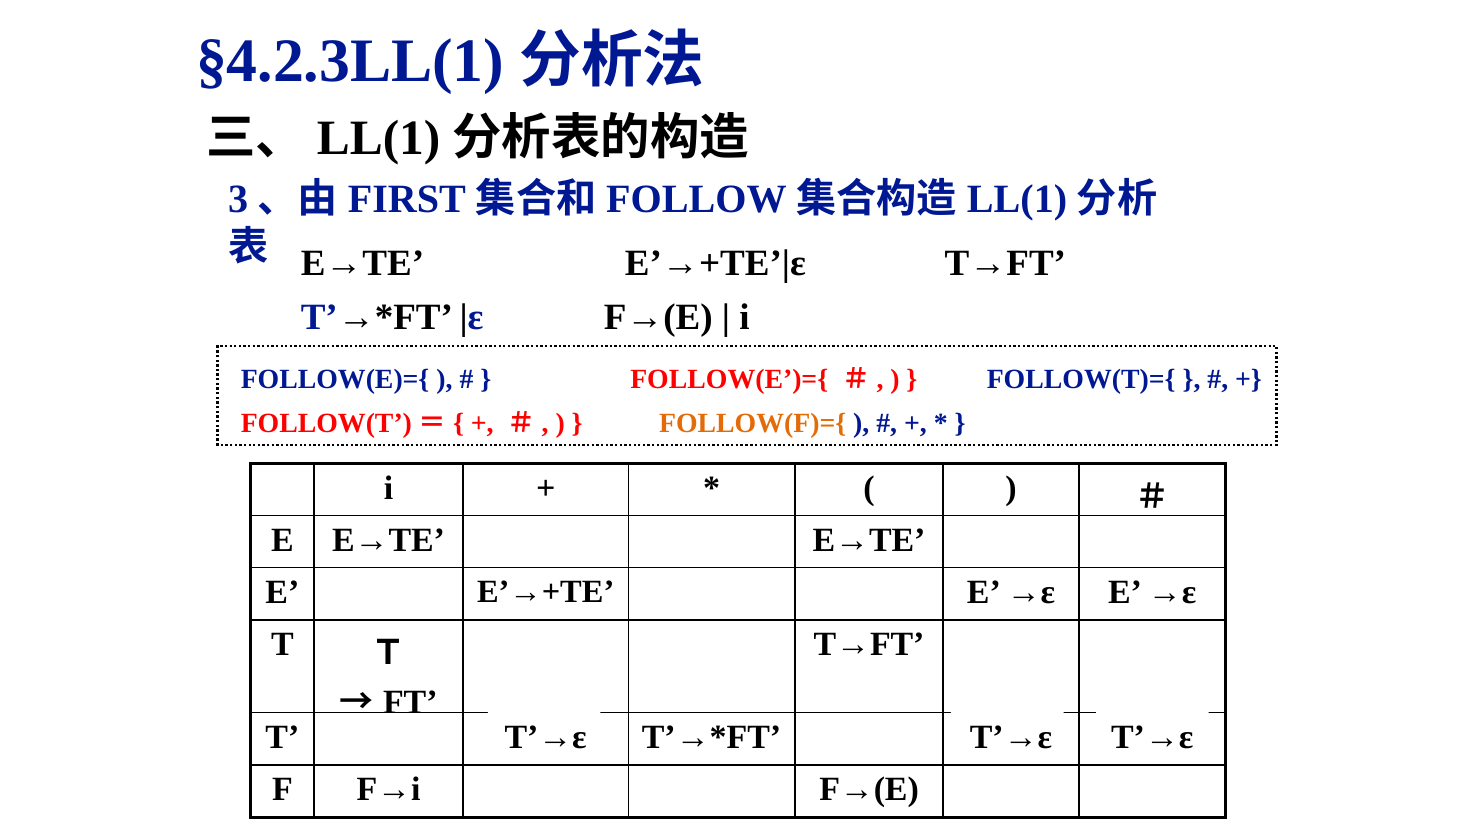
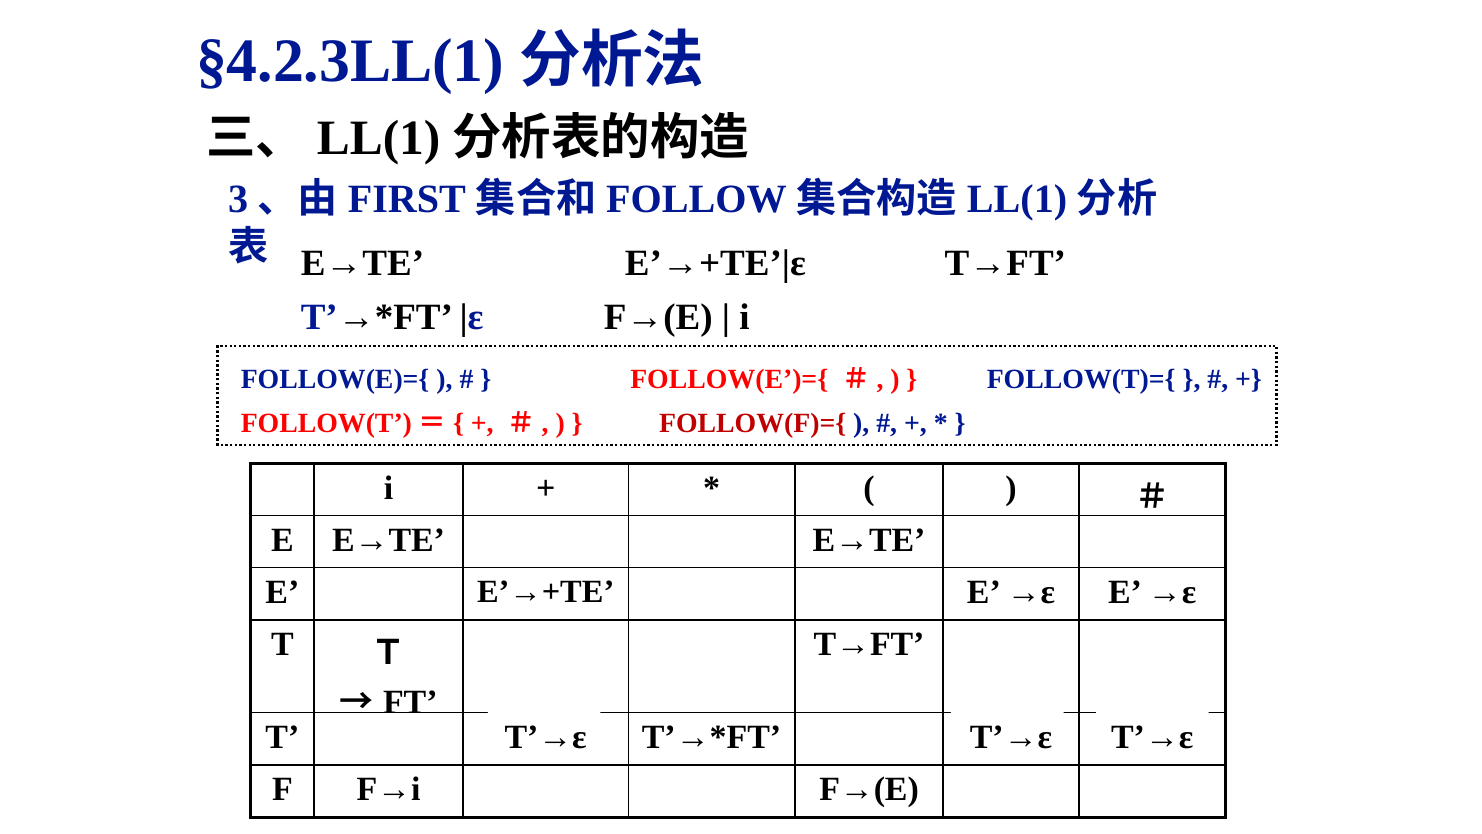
FOLLOW(F)={ colour: orange -> red
